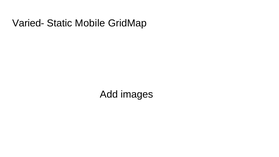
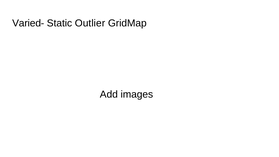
Mobile: Mobile -> Outlier
